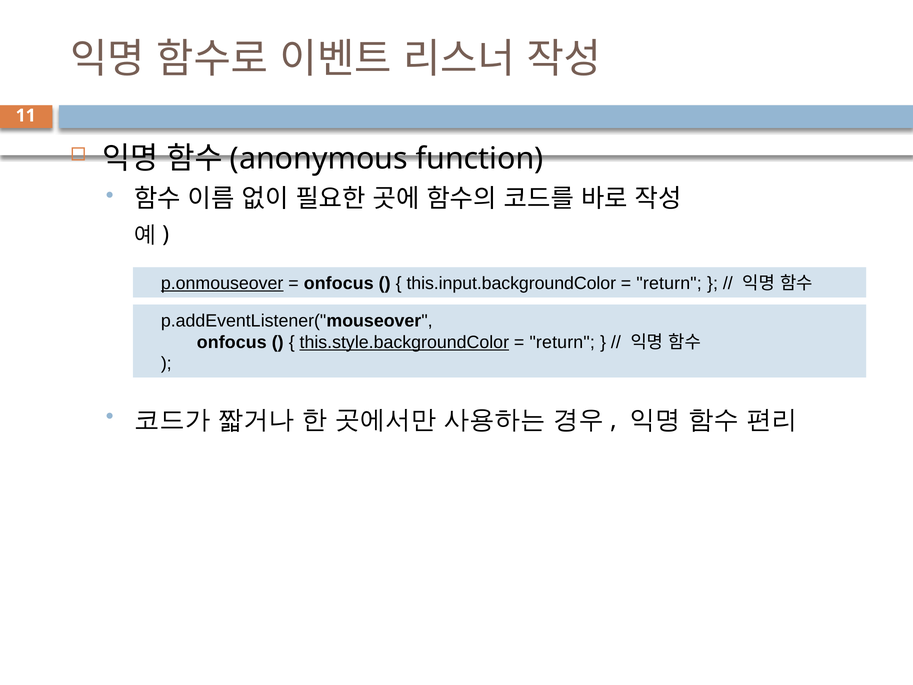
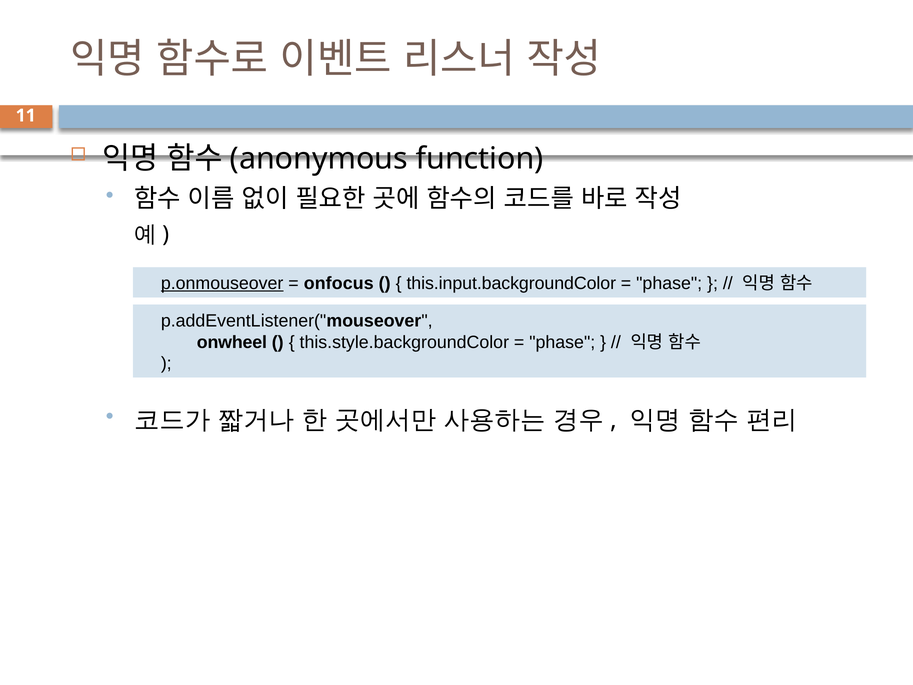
return at (669, 283): return -> phase
onfocus at (232, 342): onfocus -> onwheel
this.style.backgroundColor underline: present -> none
return at (562, 342): return -> phase
